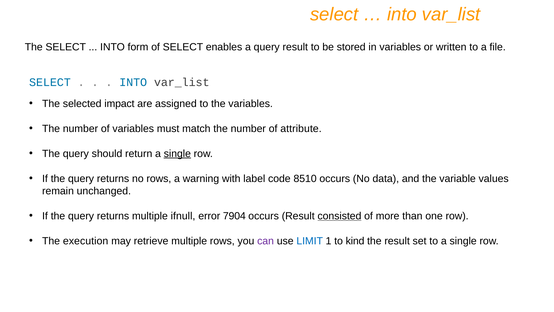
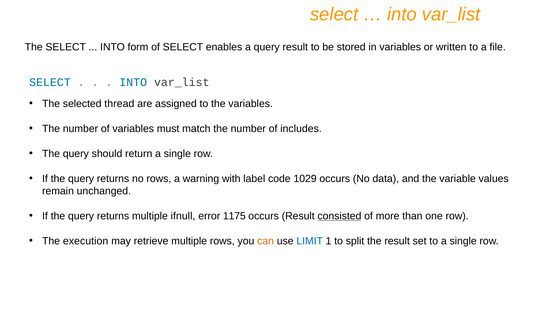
impact: impact -> thread
attribute: attribute -> includes
single at (177, 153) underline: present -> none
8510: 8510 -> 1029
7904: 7904 -> 1175
can colour: purple -> orange
kind: kind -> split
